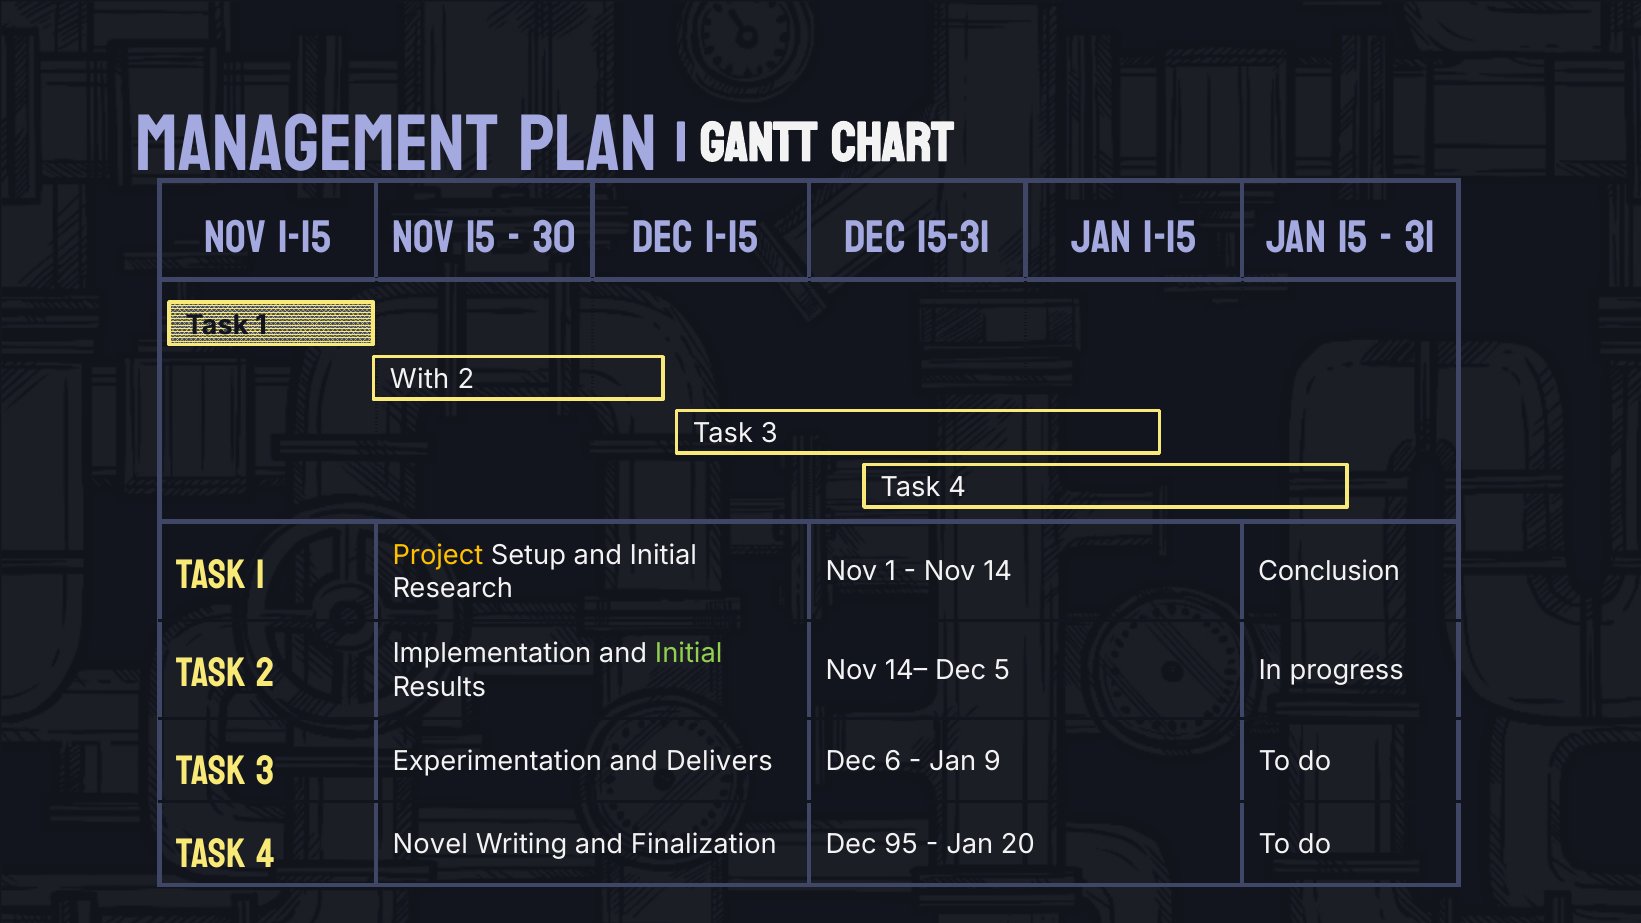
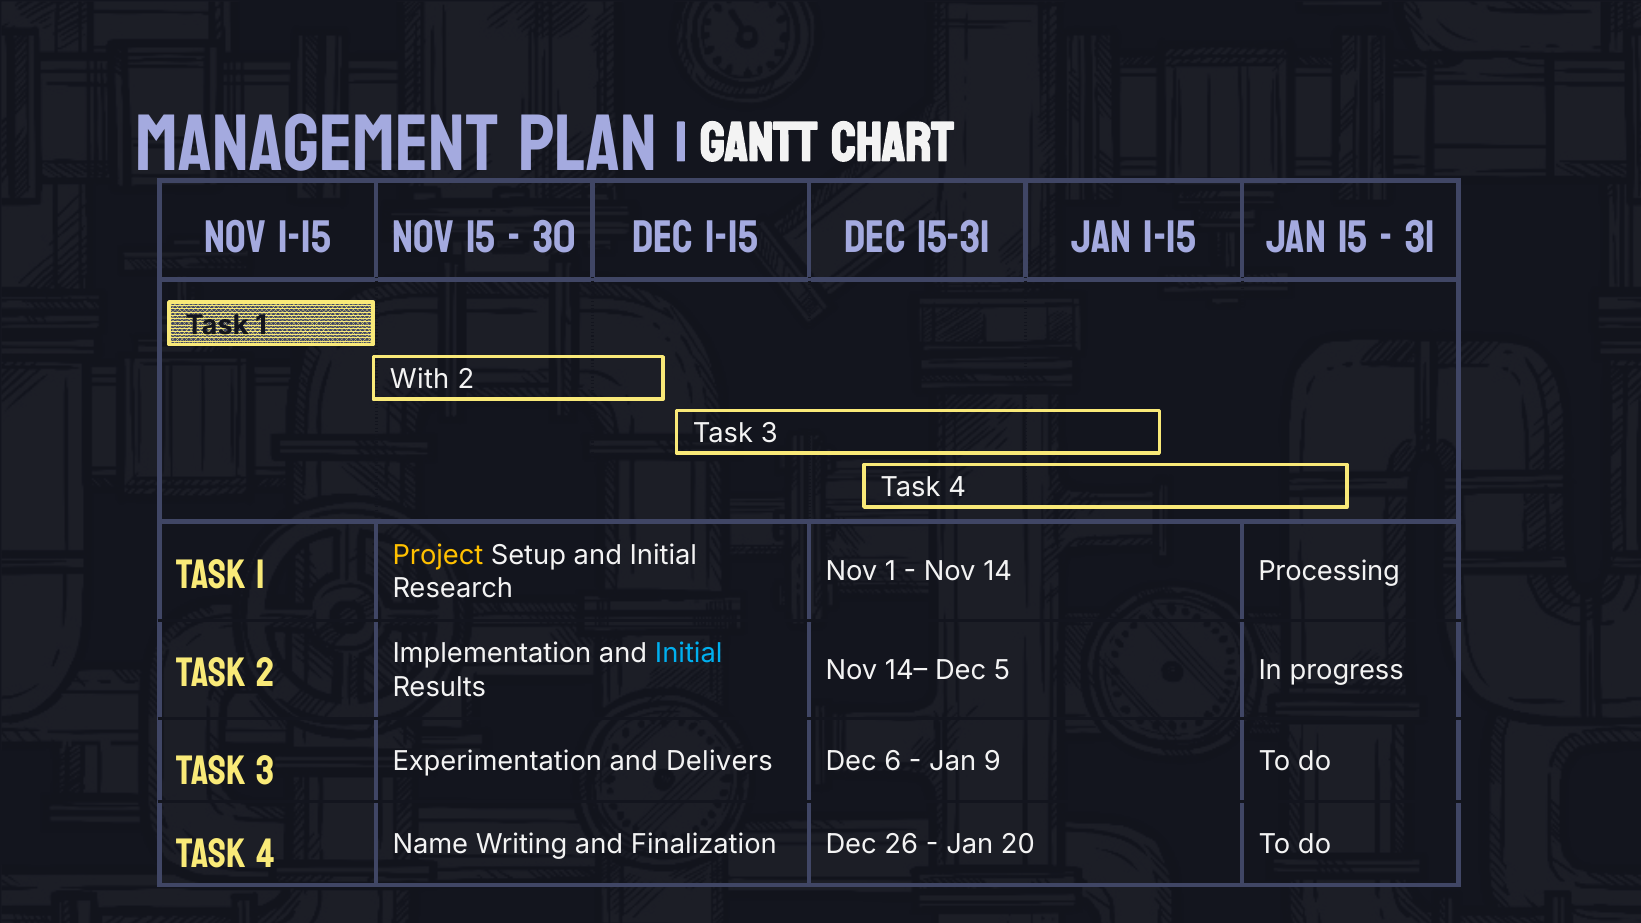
Conclusion: Conclusion -> Processing
Initial at (689, 654) colour: light green -> light blue
Novel: Novel -> Name
95: 95 -> 26
